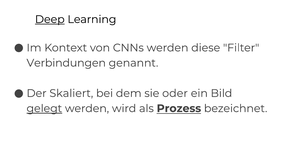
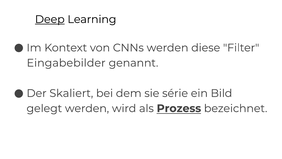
Verbindungen: Verbindungen -> Eingabebilder
oder: oder -> série
gelegt underline: present -> none
